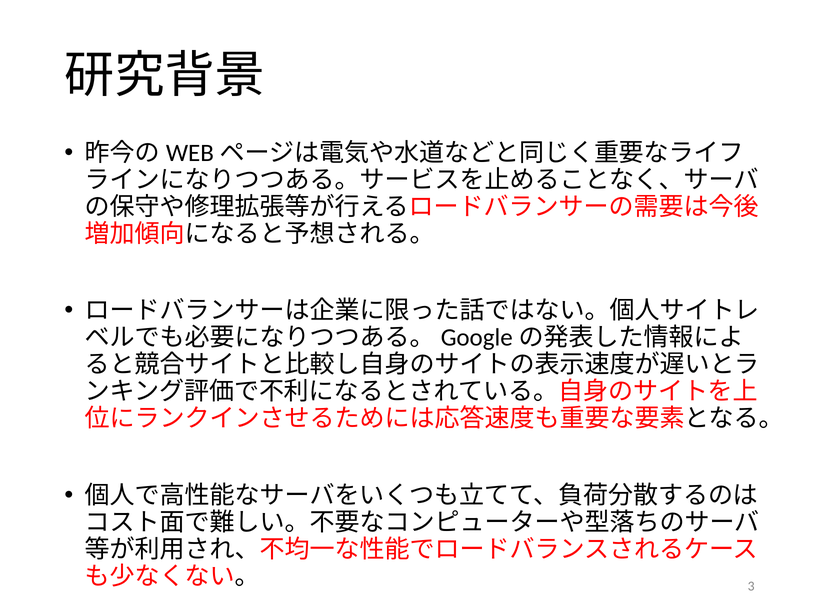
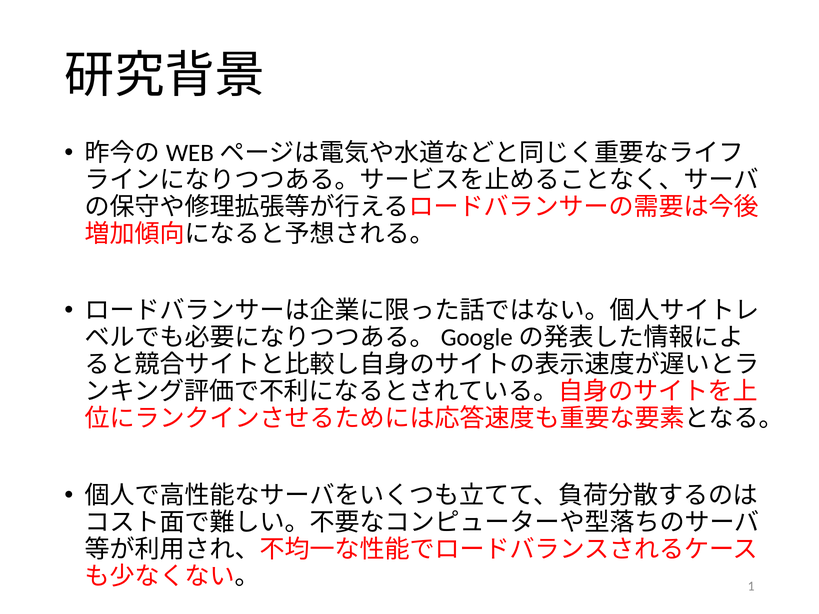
3: 3 -> 1
